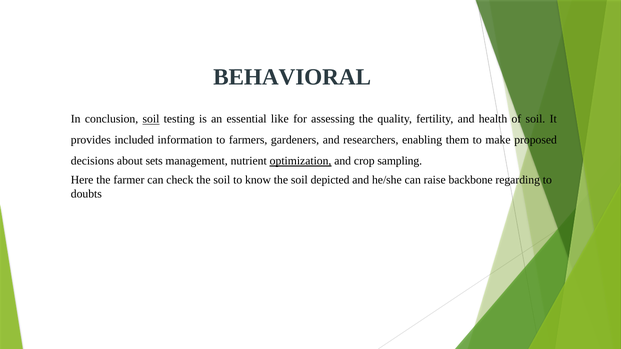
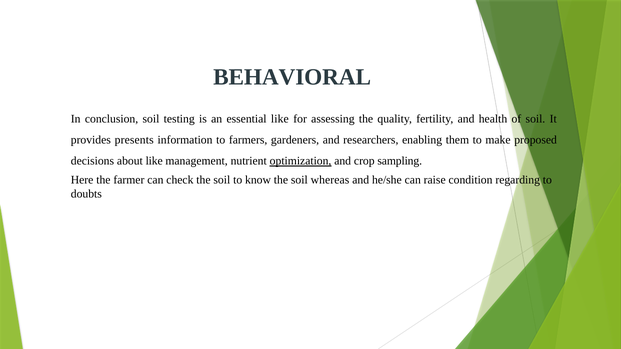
soil at (151, 119) underline: present -> none
included: included -> presents
about sets: sets -> like
depicted: depicted -> whereas
backbone: backbone -> condition
